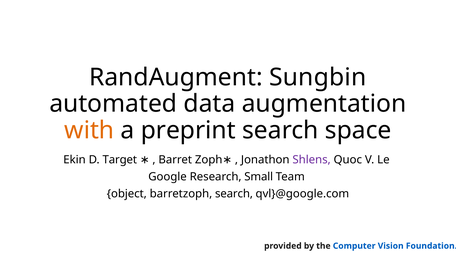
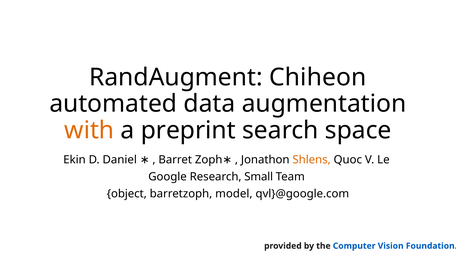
Sungbin: Sungbin -> Chiheon
Target: Target -> Daniel
Shlens colour: purple -> orange
barretzoph search: search -> model
